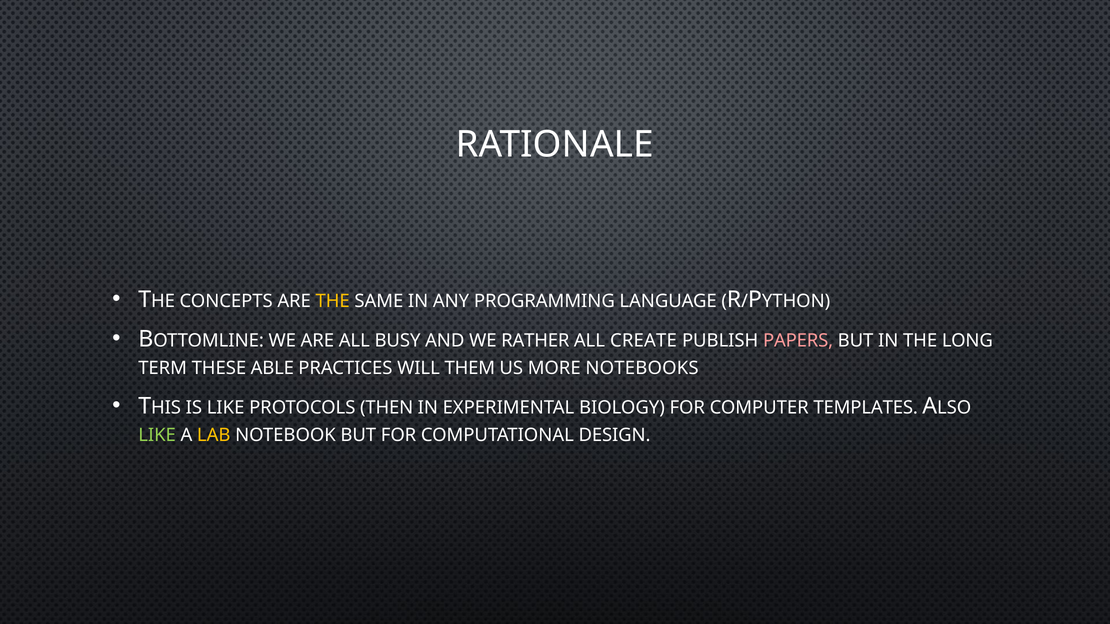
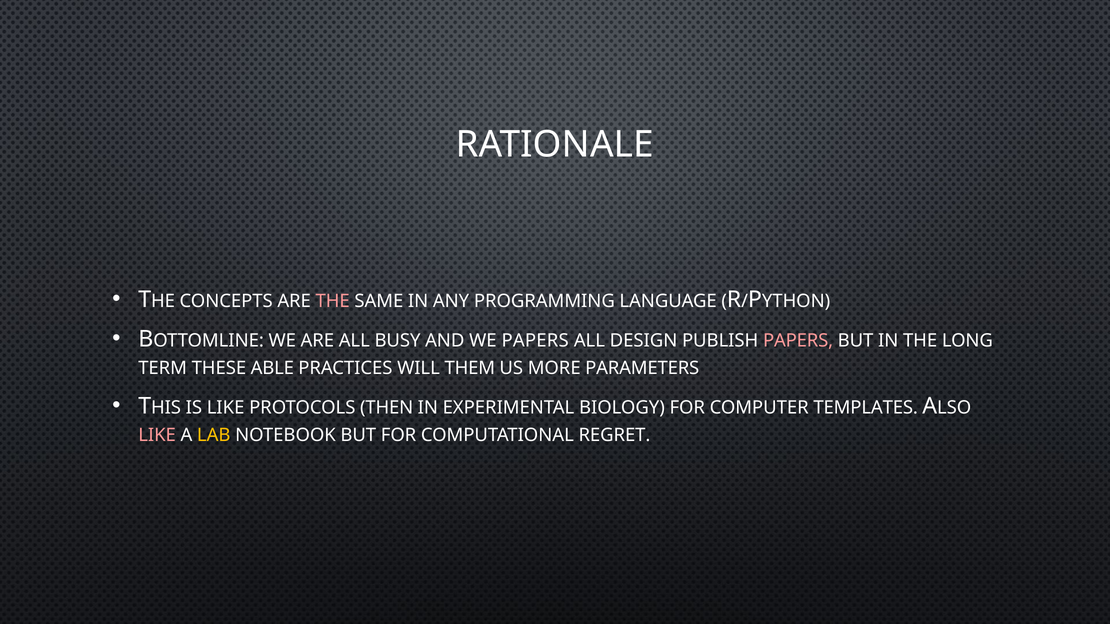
THE at (333, 301) colour: yellow -> pink
WE RATHER: RATHER -> PAPERS
CREATE: CREATE -> DESIGN
NOTEBOOKS: NOTEBOOKS -> PARAMETERS
LIKE at (157, 436) colour: light green -> pink
DESIGN: DESIGN -> REGRET
